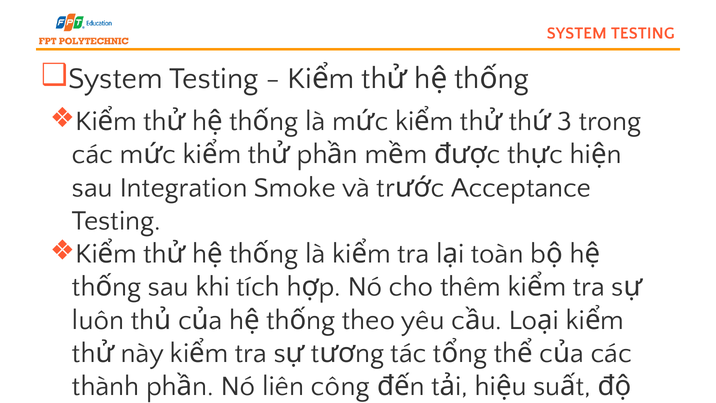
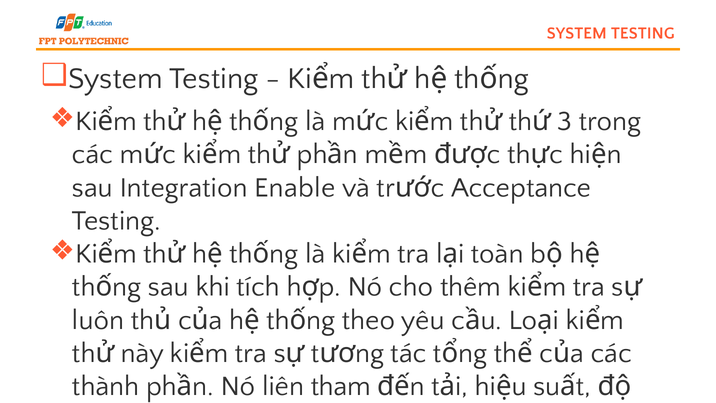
Smoke: Smoke -> Enable
công: công -> tham
